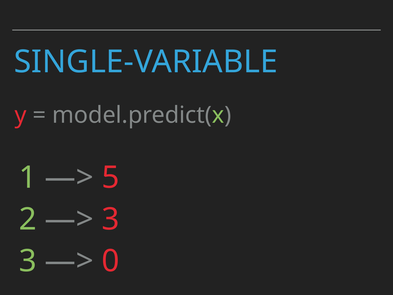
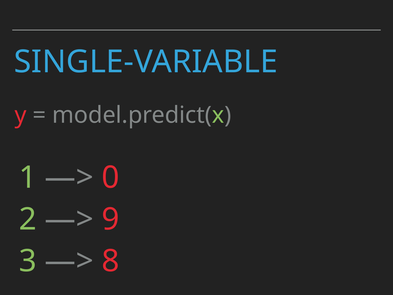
5: 5 -> 0
3 at (111, 219): 3 -> 9
0: 0 -> 8
